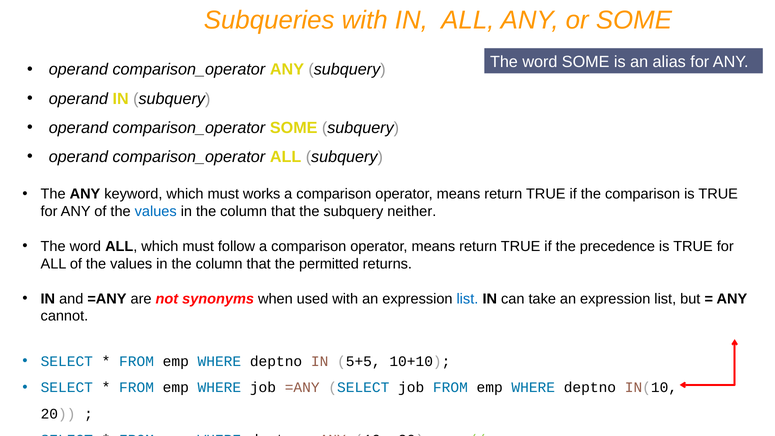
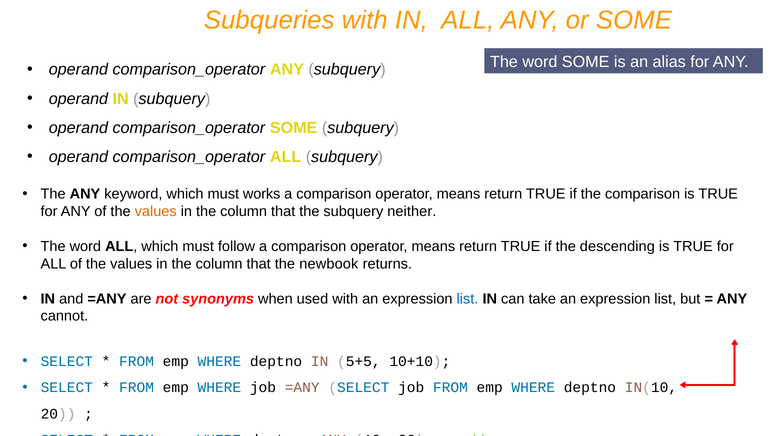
values at (156, 211) colour: blue -> orange
precedence: precedence -> descending
permitted: permitted -> newbook
